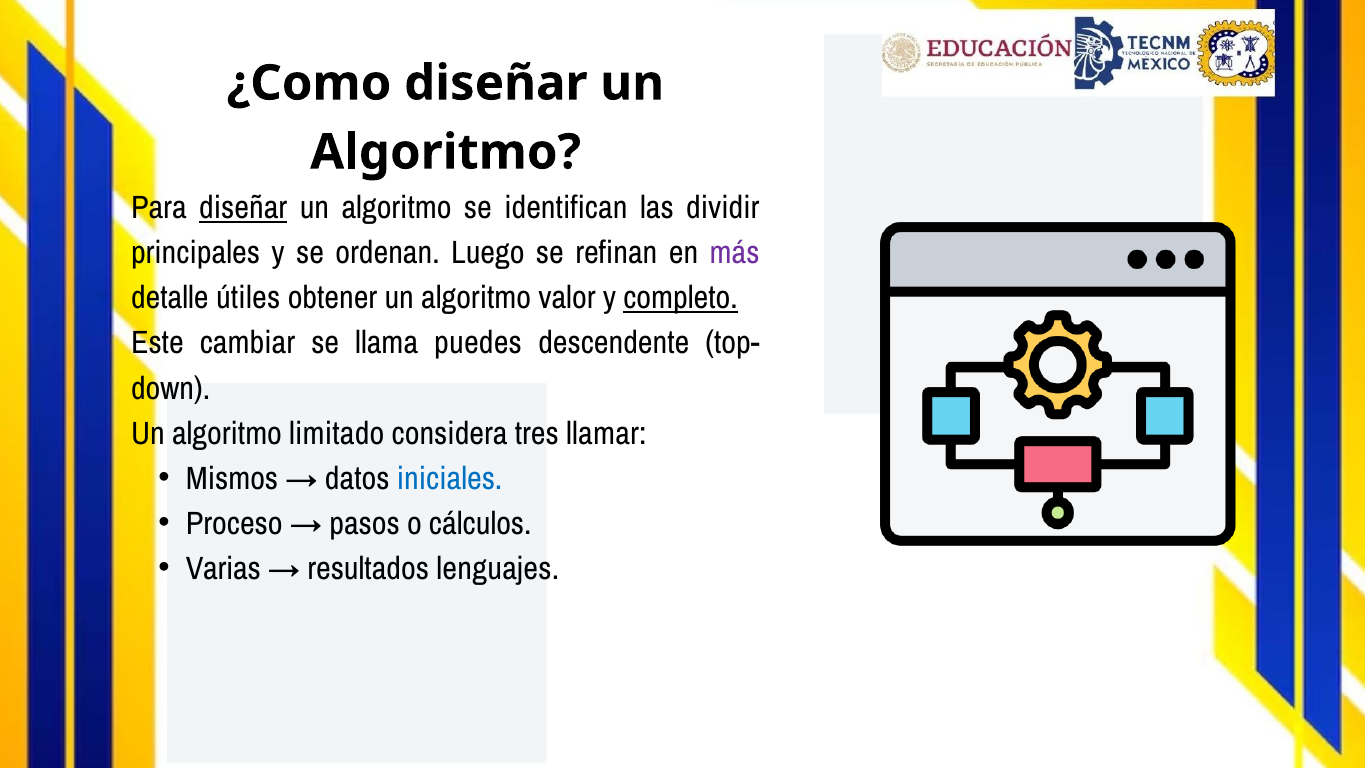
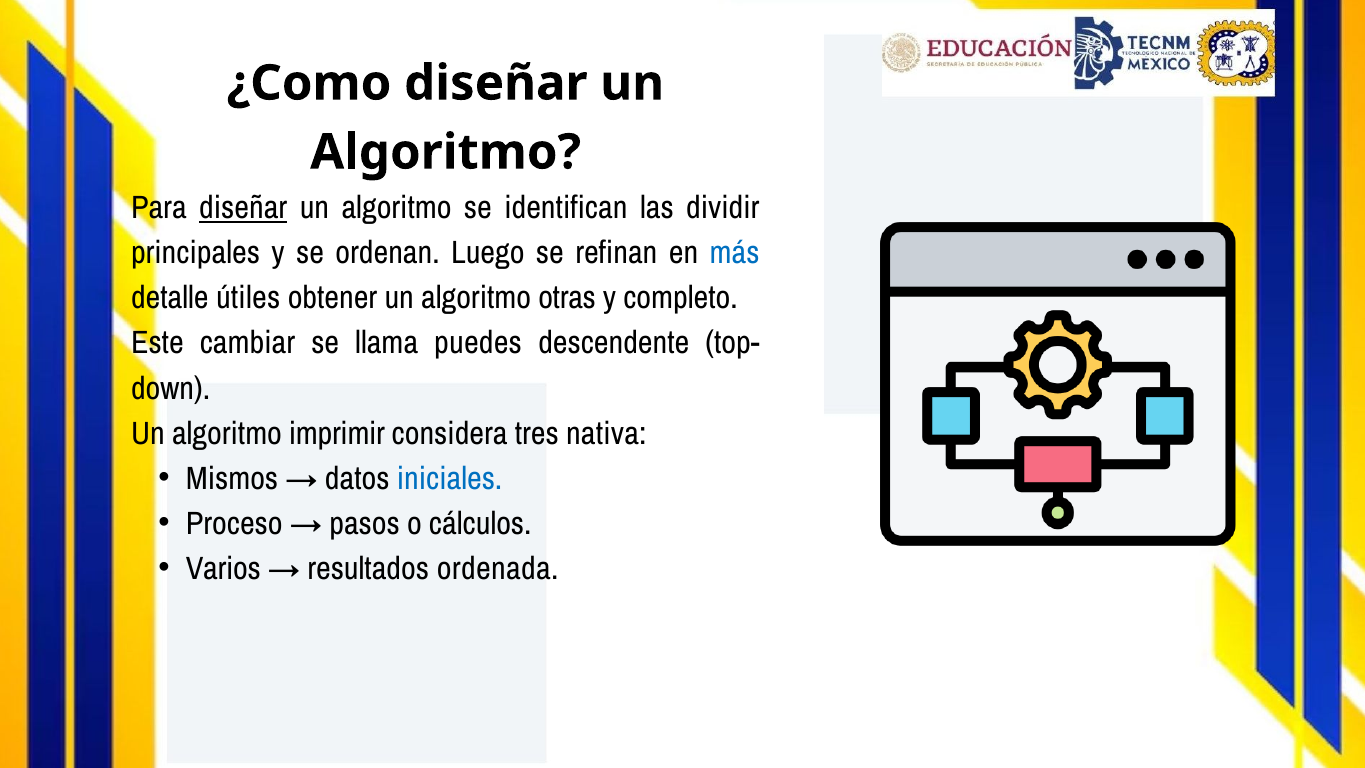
más colour: purple -> blue
valor: valor -> otras
completo underline: present -> none
limitado: limitado -> imprimir
llamar: llamar -> nativa
Varias: Varias -> Varios
lenguajes: lenguajes -> ordenada
